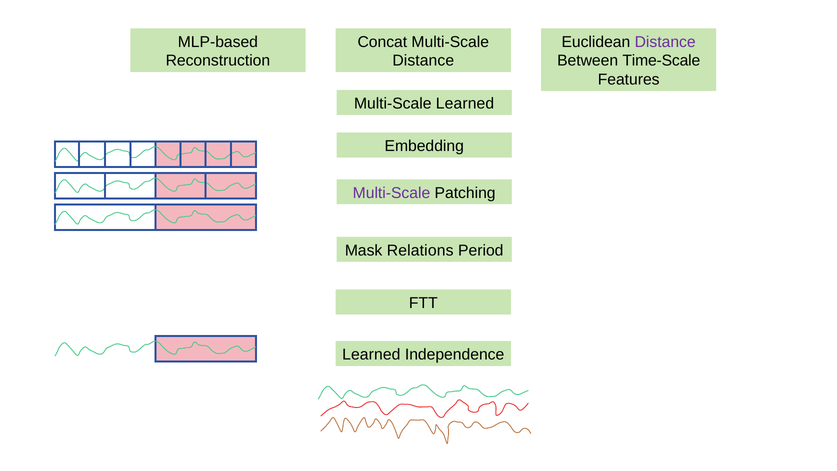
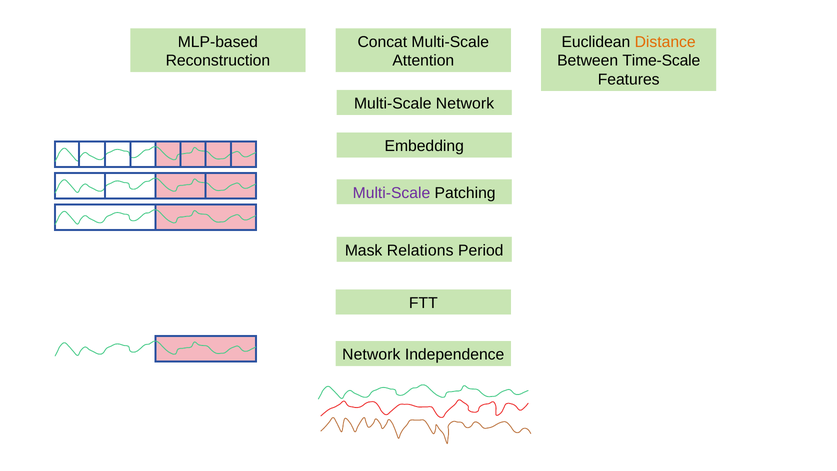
Distance at (665, 42) colour: purple -> orange
Distance at (423, 61): Distance -> Attention
Multi-Scale Learned: Learned -> Network
Learned at (371, 355): Learned -> Network
